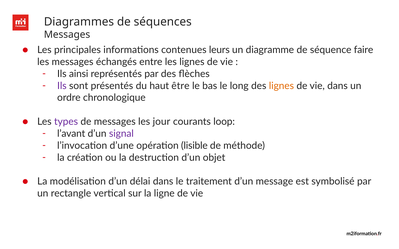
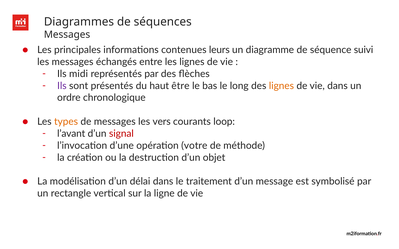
faire: faire -> suivi
ainsi: ainsi -> midi
types colour: purple -> orange
jour: jour -> vers
signal colour: purple -> red
lisible: lisible -> votre
